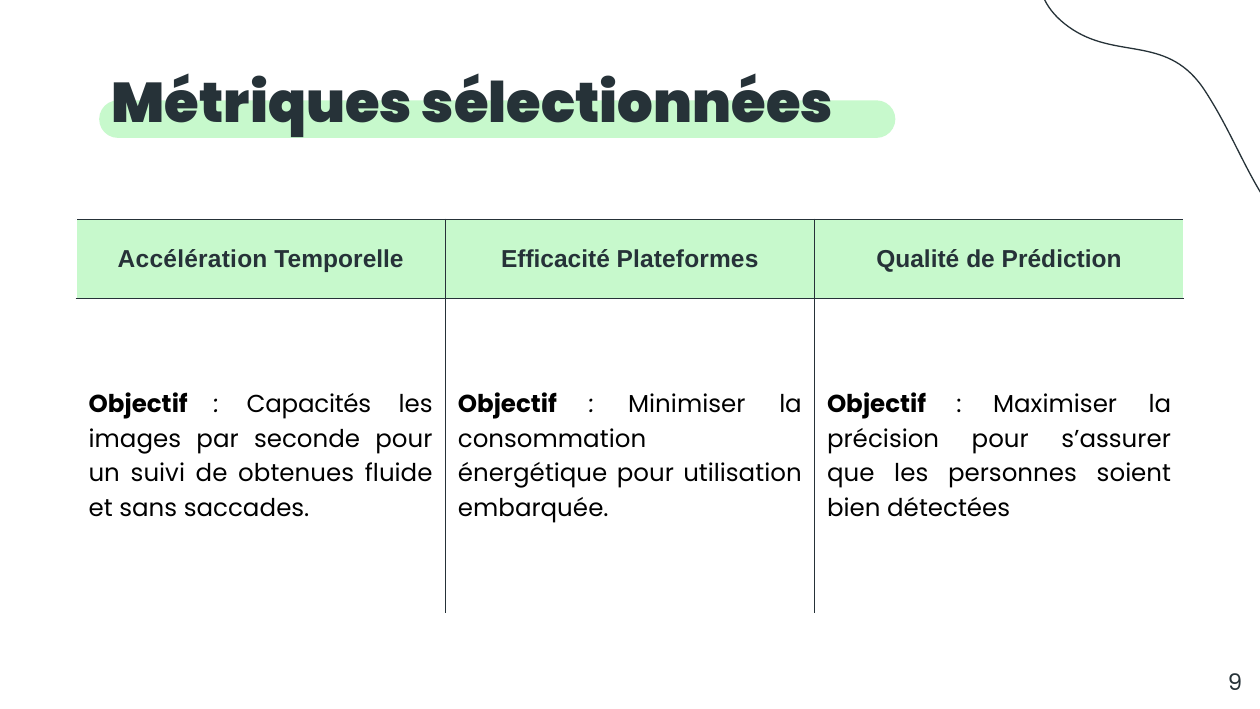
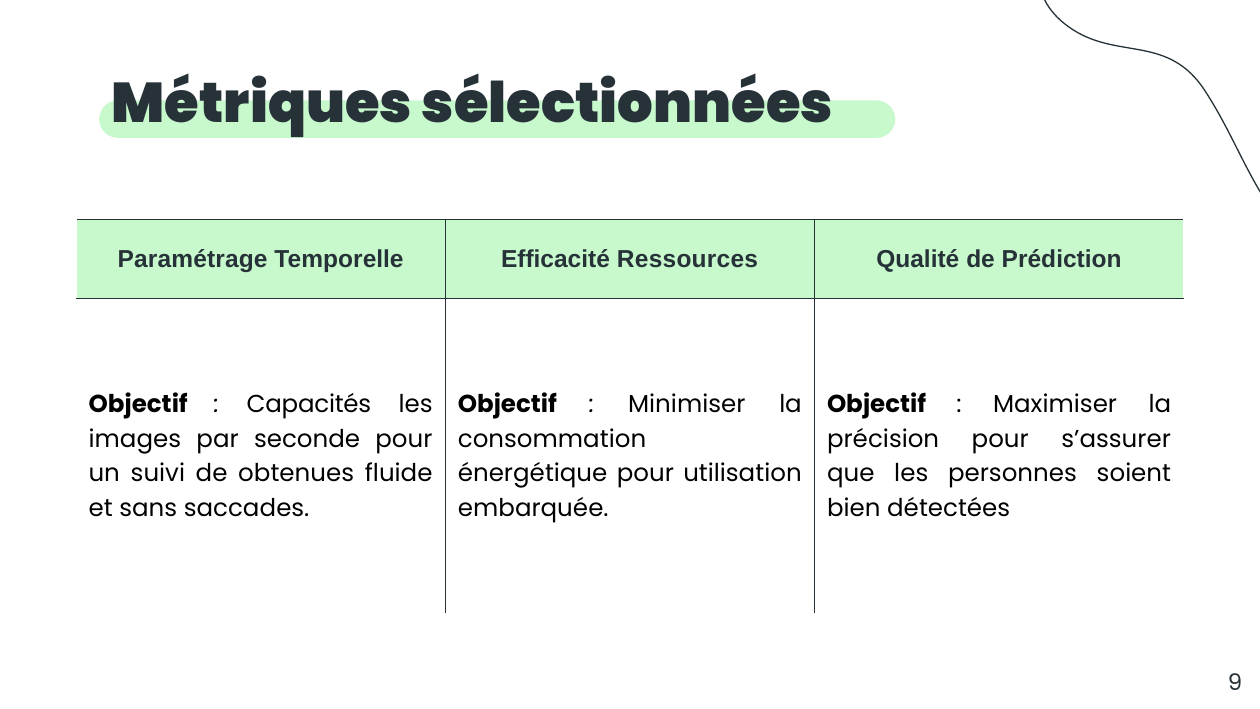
Accélération: Accélération -> Paramétrage
Plateformes: Plateformes -> Ressources
